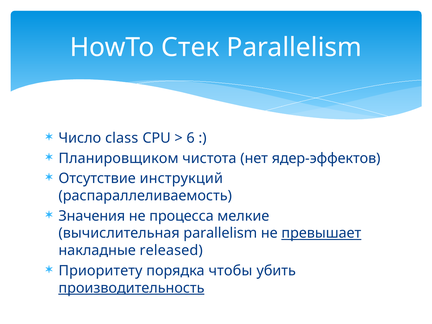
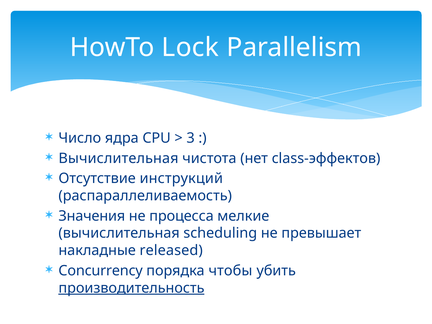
Стек: Стек -> Lock
class: class -> ядра
6: 6 -> 3
Планировщиком at (119, 158): Планировщиком -> Вычислительная
ядер-эффектов: ядер-эффектов -> class-эффектов
вычислительная parallelism: parallelism -> scheduling
превышает underline: present -> none
Приоритету: Приоритету -> Concurrency
